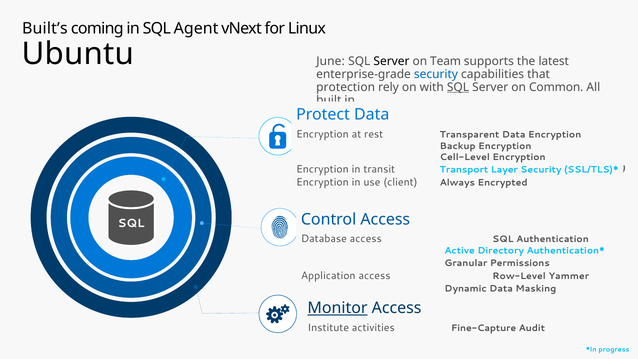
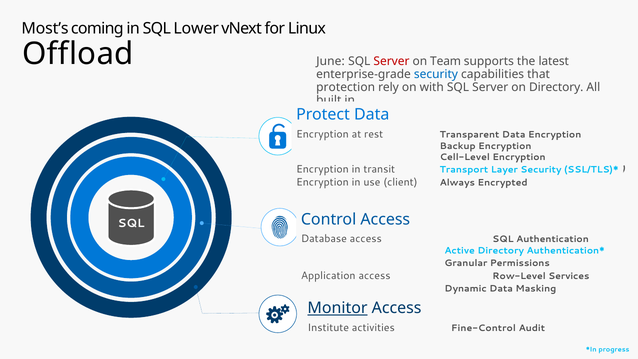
Built’s: Built’s -> Most’s
Agent: Agent -> Lower
Ubuntu: Ubuntu -> Offload
Server at (391, 61) colour: black -> red
SQL at (458, 87) underline: present -> none
on Common: Common -> Directory
Yammer: Yammer -> Services
Fine-Capture: Fine-Capture -> Fine-Control
